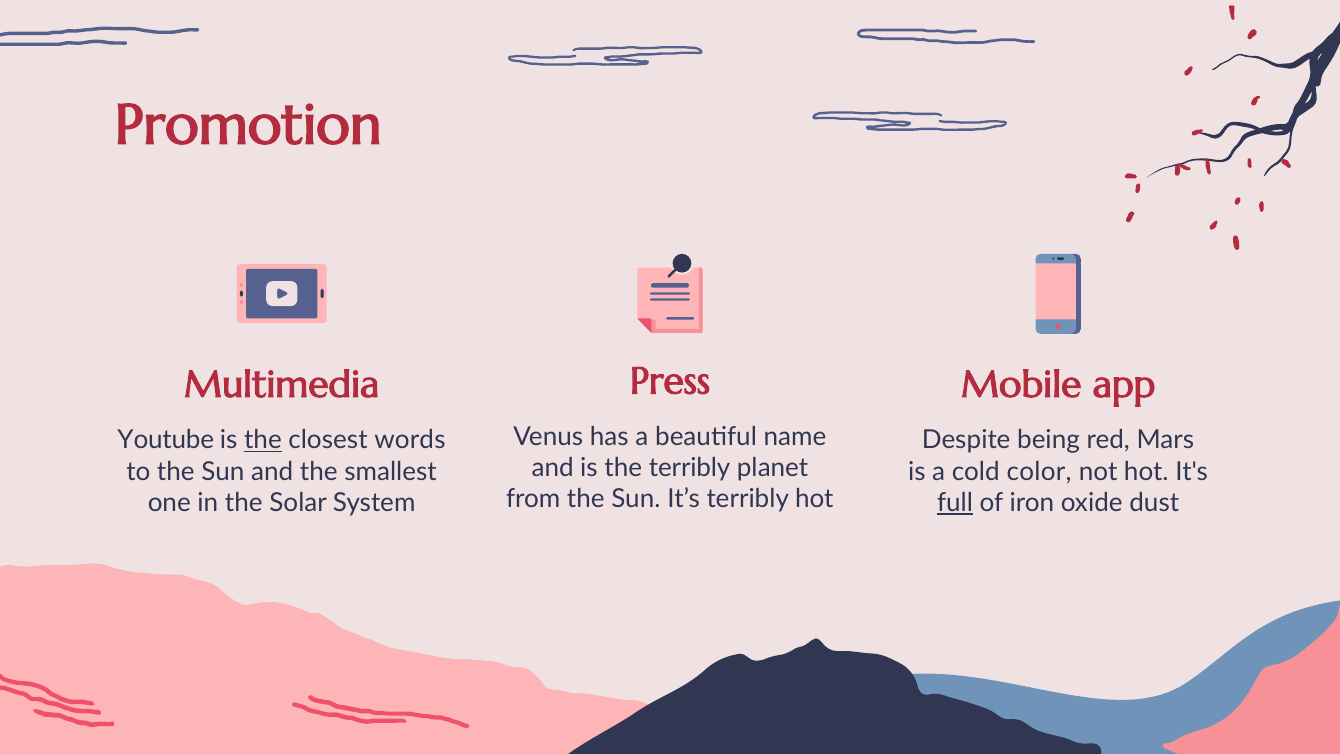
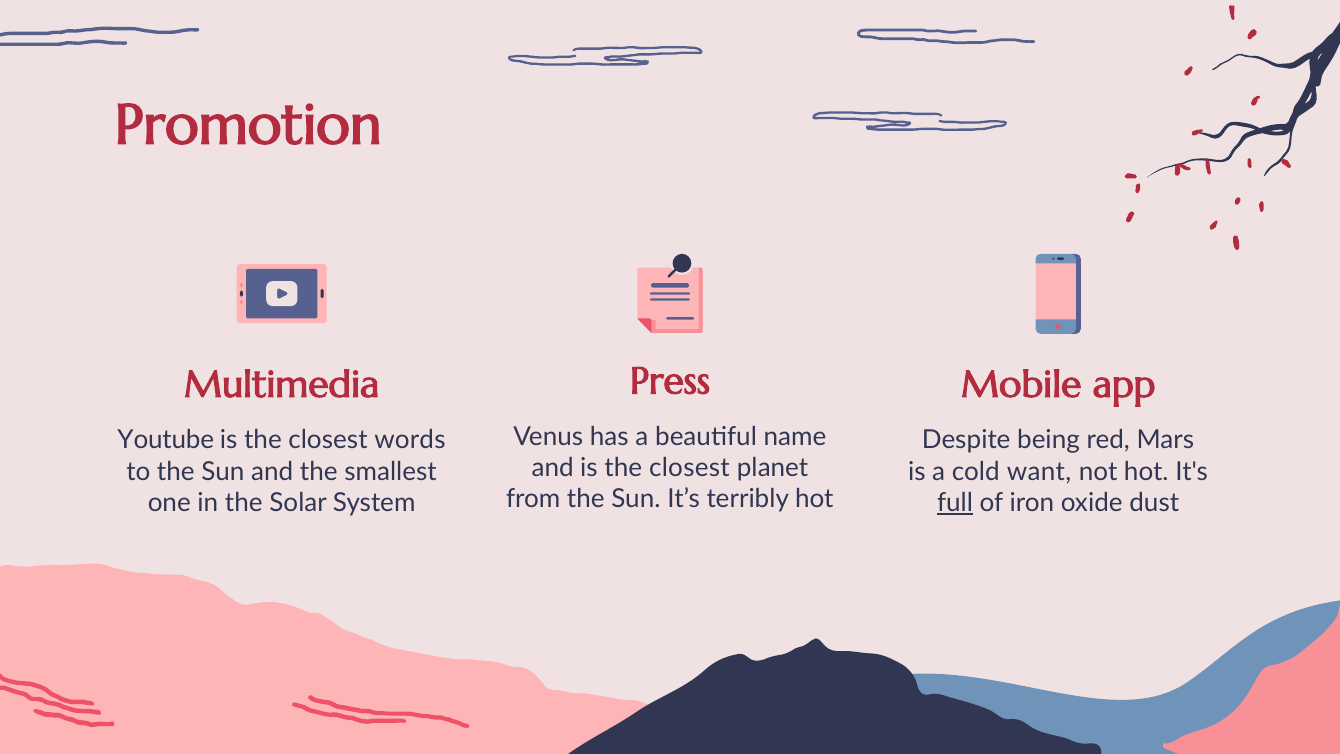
the at (263, 440) underline: present -> none
and is the terribly: terribly -> closest
color: color -> want
